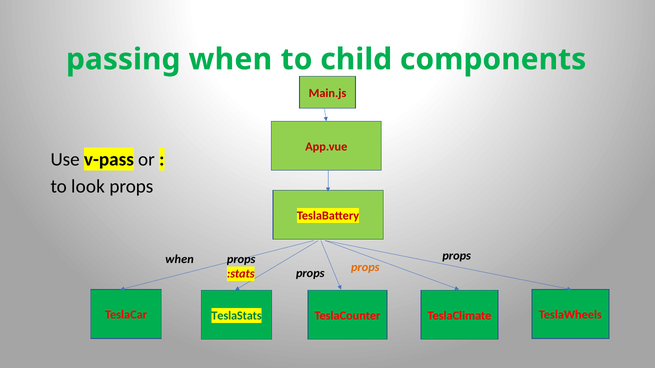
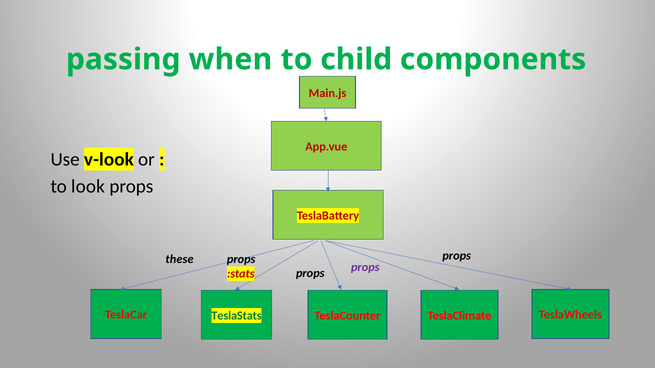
v-pass: v-pass -> v-look
when at (180, 259): when -> these
props at (365, 268) colour: orange -> purple
